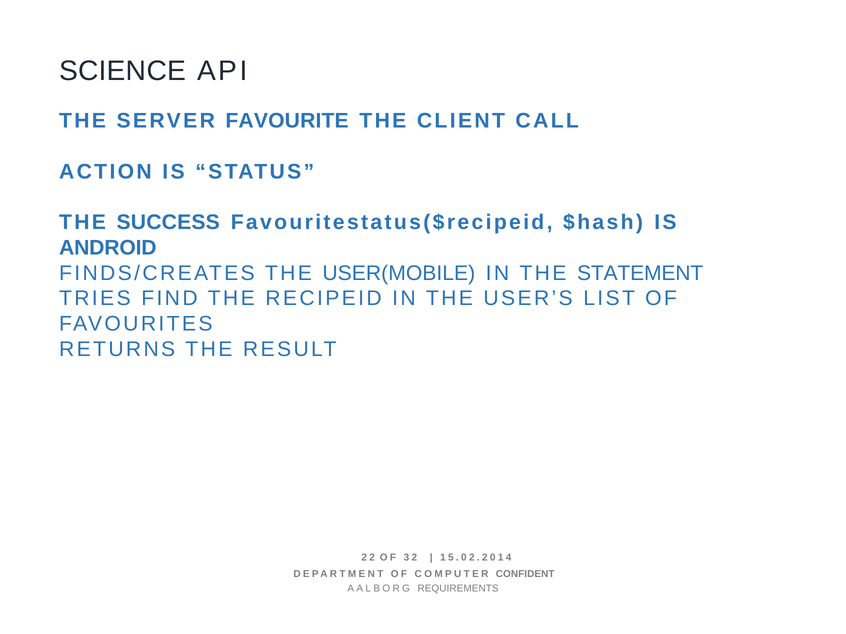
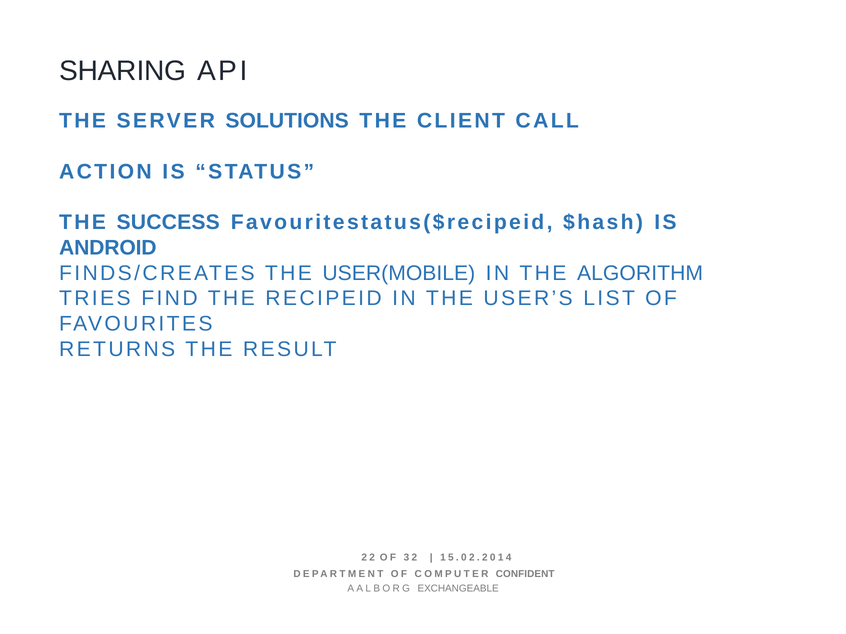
SCIENCE: SCIENCE -> SHARING
FAVOURITE: FAVOURITE -> SOLUTIONS
STATEMENT: STATEMENT -> ALGORITHM
REQUIREMENTS: REQUIREMENTS -> EXCHANGEABLE
